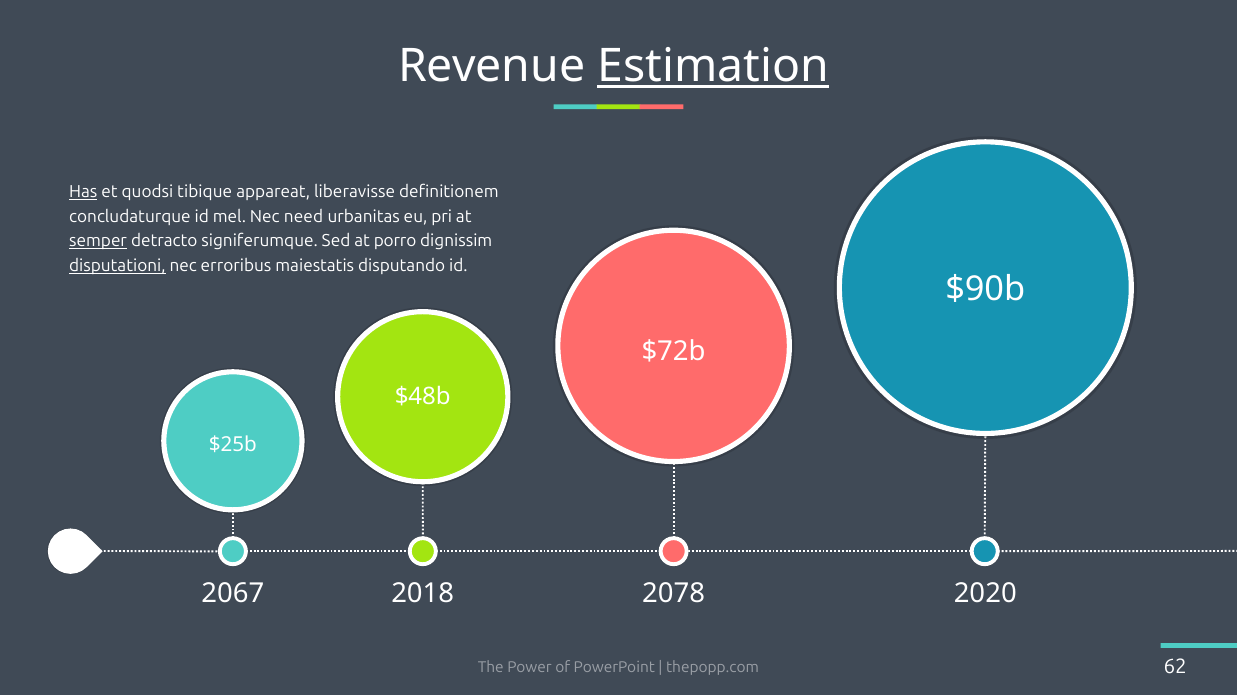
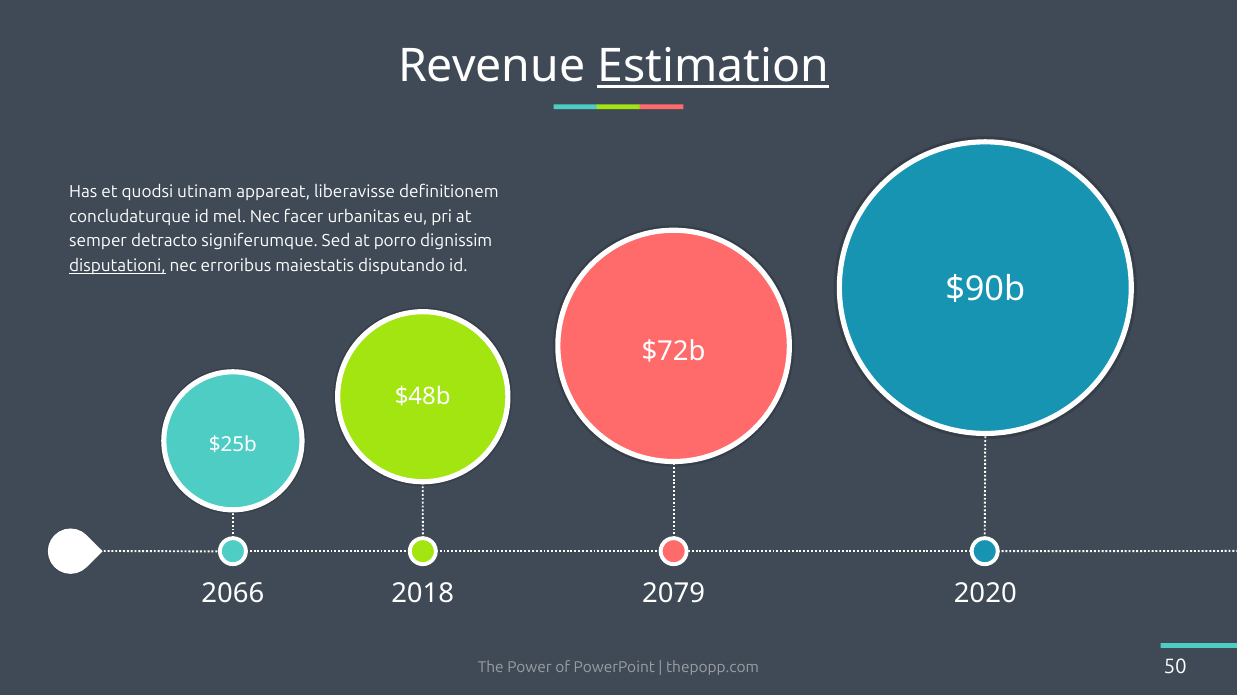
Has underline: present -> none
tibique: tibique -> utinam
need: need -> facer
semper underline: present -> none
2067: 2067 -> 2066
2078: 2078 -> 2079
62: 62 -> 50
